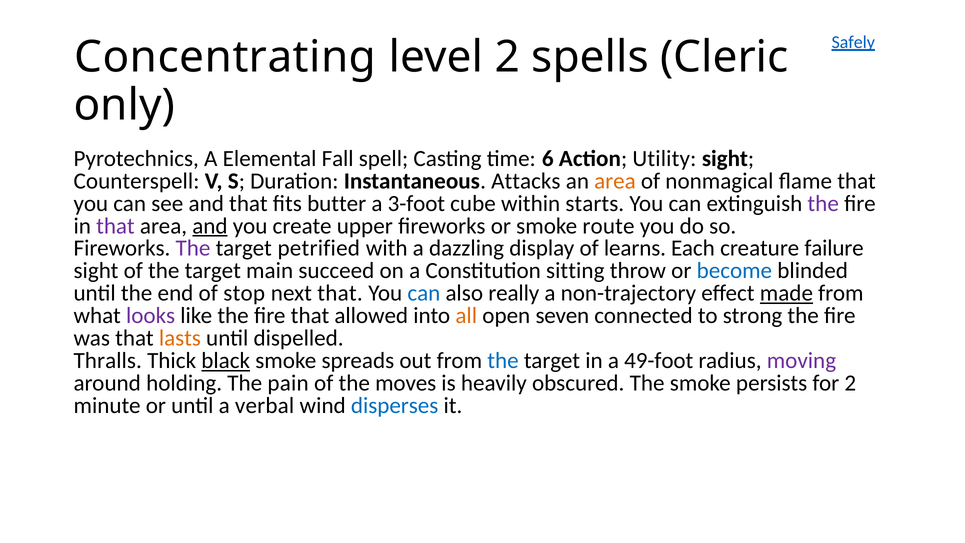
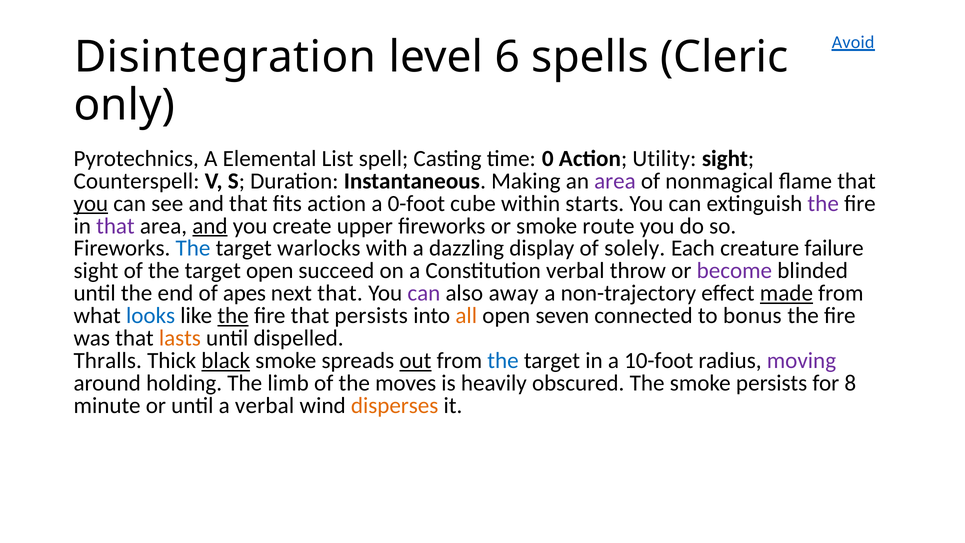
Safely: Safely -> Avoid
Concentrating: Concentrating -> Disintegration
level 2: 2 -> 6
Fall: Fall -> List
6: 6 -> 0
Attacks: Attacks -> Making
area at (615, 181) colour: orange -> purple
you at (91, 203) underline: none -> present
fits butter: butter -> action
3-foot: 3-foot -> 0-foot
The at (193, 248) colour: purple -> blue
petrified: petrified -> warlocks
learns: learns -> solely
target main: main -> open
Constitution sitting: sitting -> verbal
become colour: blue -> purple
stop: stop -> apes
can at (424, 293) colour: blue -> purple
really: really -> away
looks colour: purple -> blue
the at (233, 316) underline: none -> present
that allowed: allowed -> persists
strong: strong -> bonus
out underline: none -> present
49-foot: 49-foot -> 10-foot
pain: pain -> limb
for 2: 2 -> 8
disperses colour: blue -> orange
